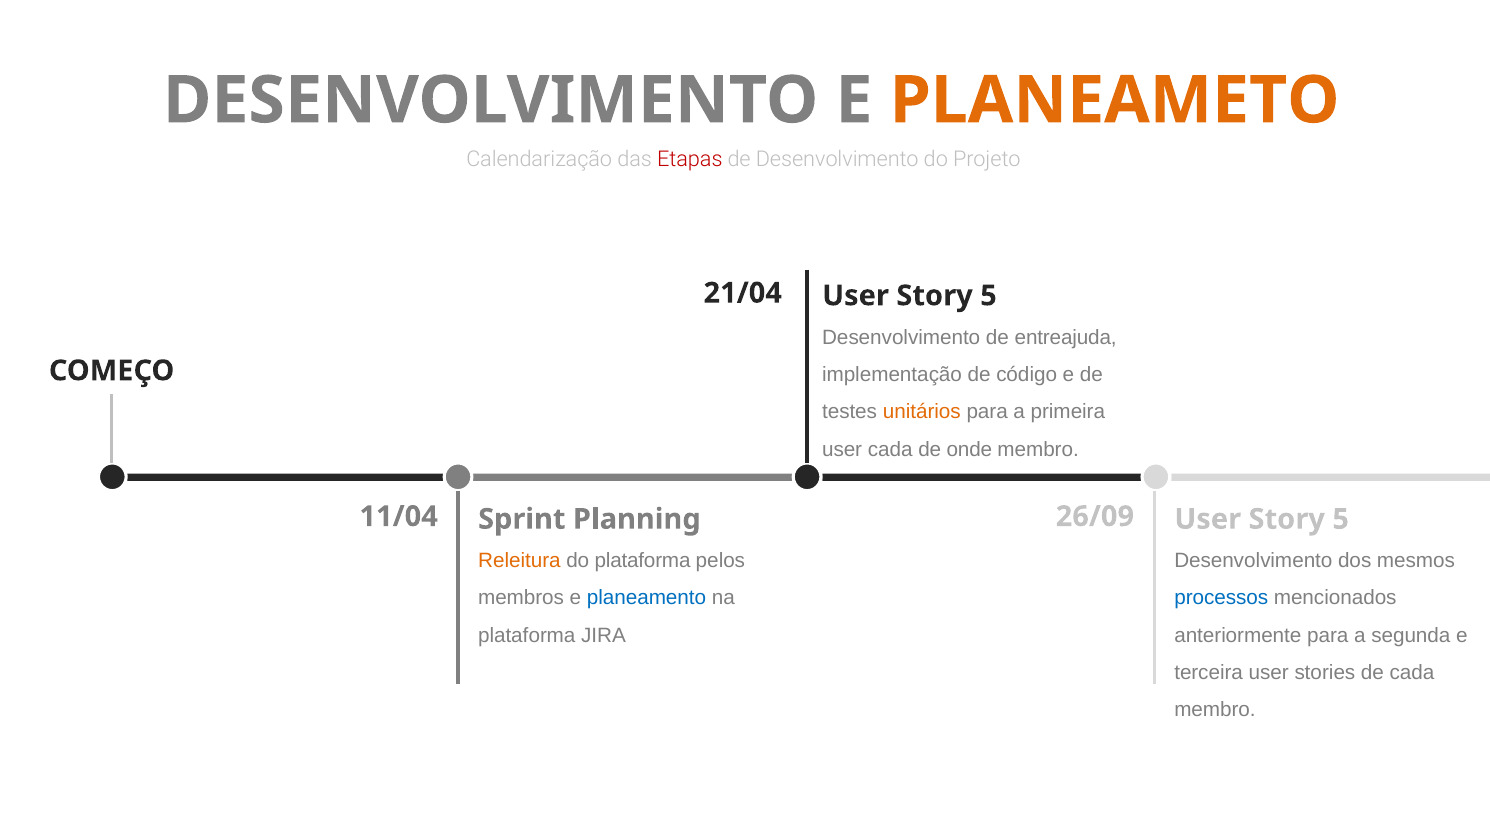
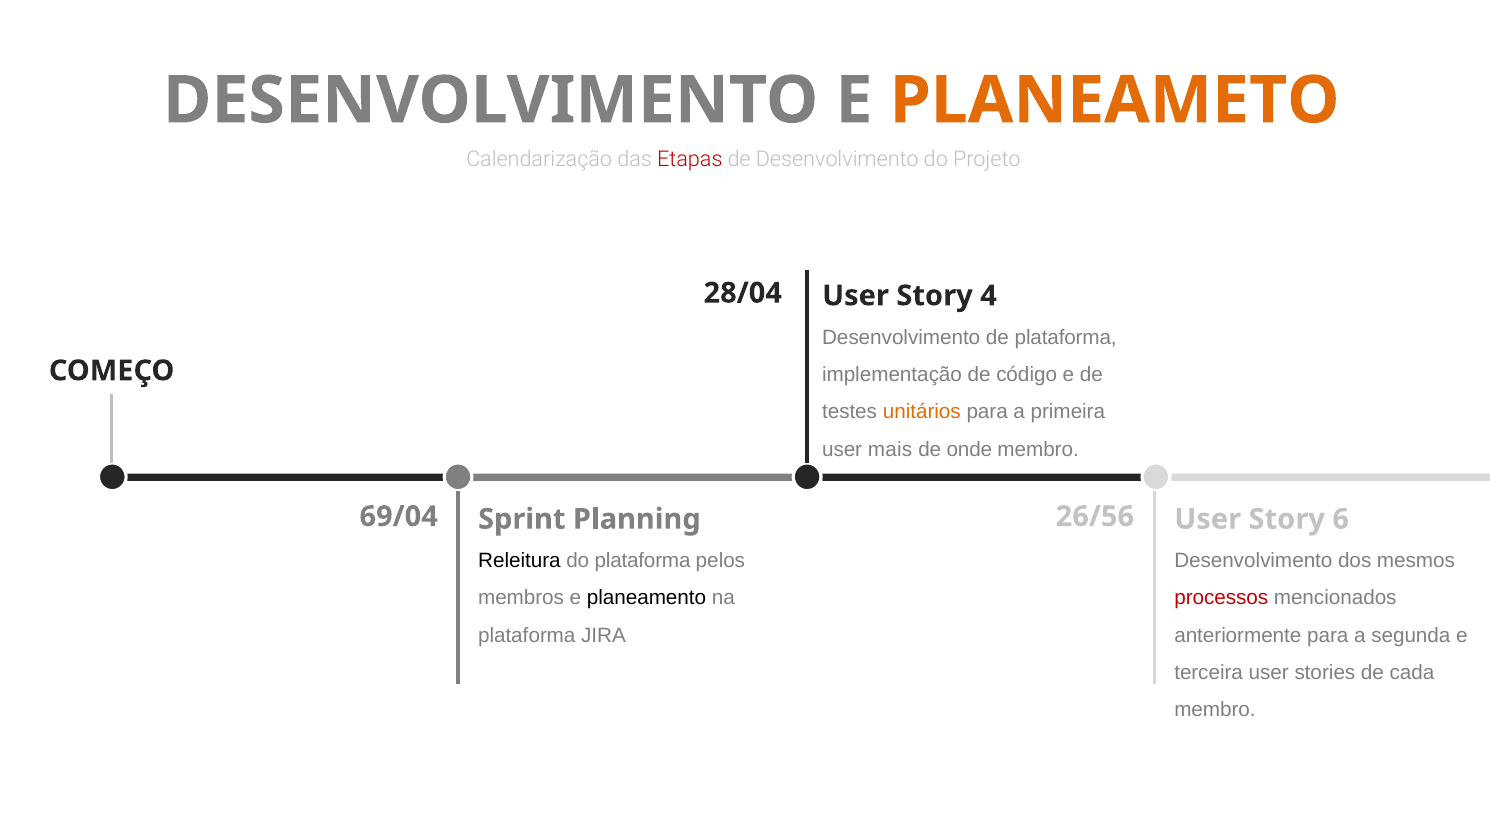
21/04: 21/04 -> 28/04
5 at (989, 296): 5 -> 4
de entreajuda: entreajuda -> plataforma
user cada: cada -> mais
11/04: 11/04 -> 69/04
26/09: 26/09 -> 26/56
5 at (1341, 519): 5 -> 6
Releitura colour: orange -> black
planeamento colour: blue -> black
processos colour: blue -> red
